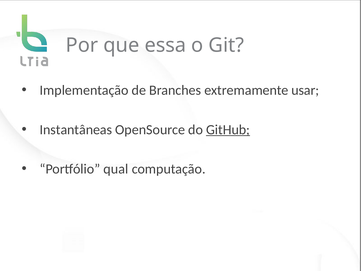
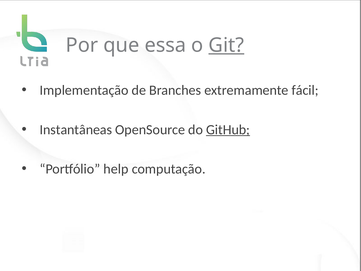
Git underline: none -> present
usar: usar -> fácil
qual: qual -> help
